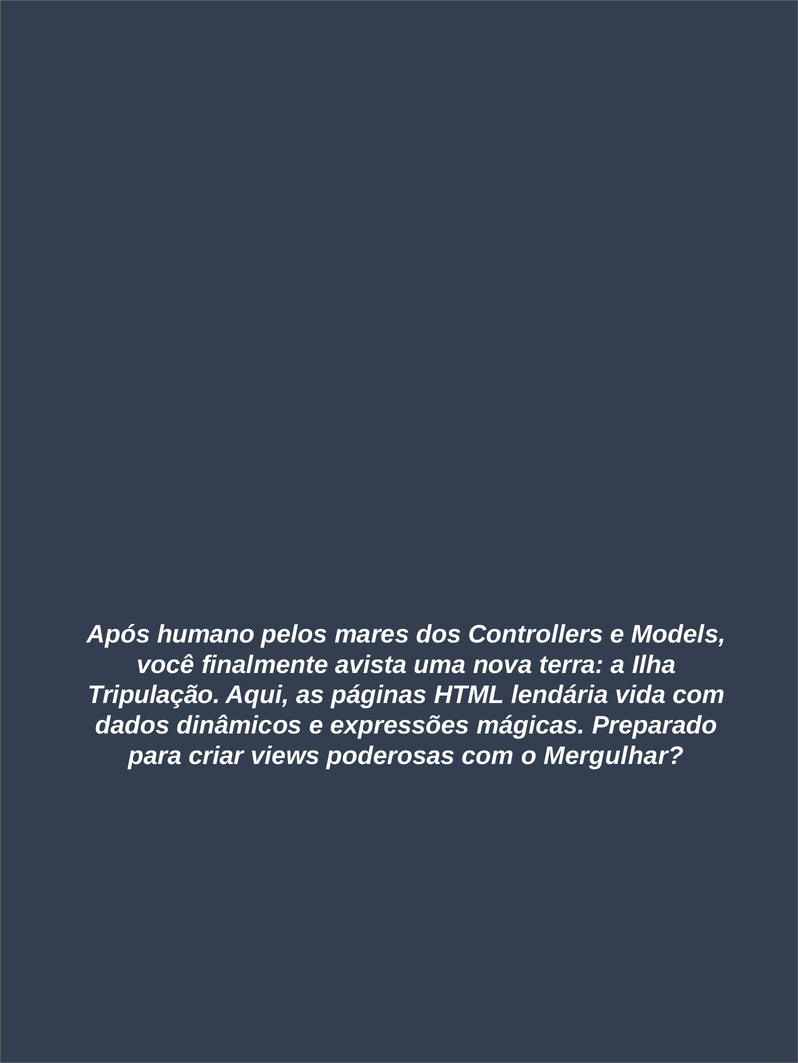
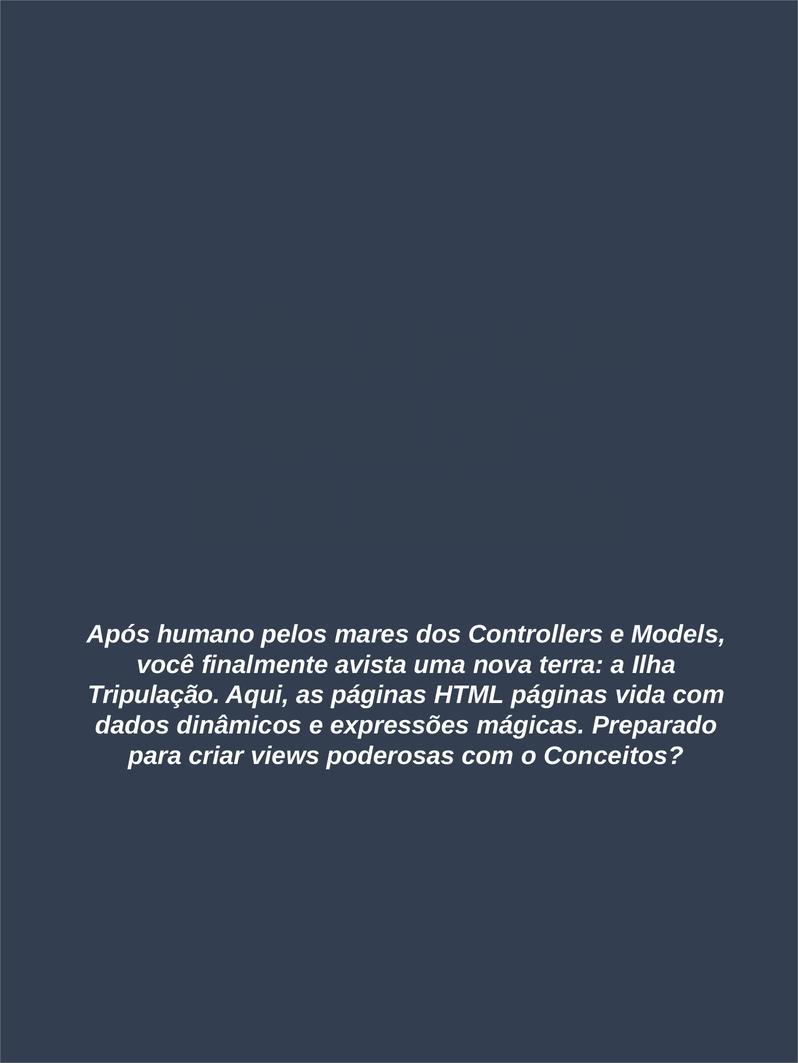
HTML lendária: lendária -> páginas
Mergulhar: Mergulhar -> Conceitos
